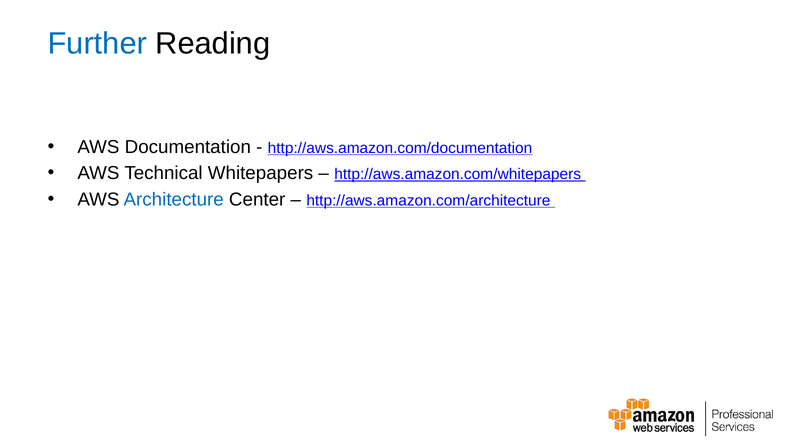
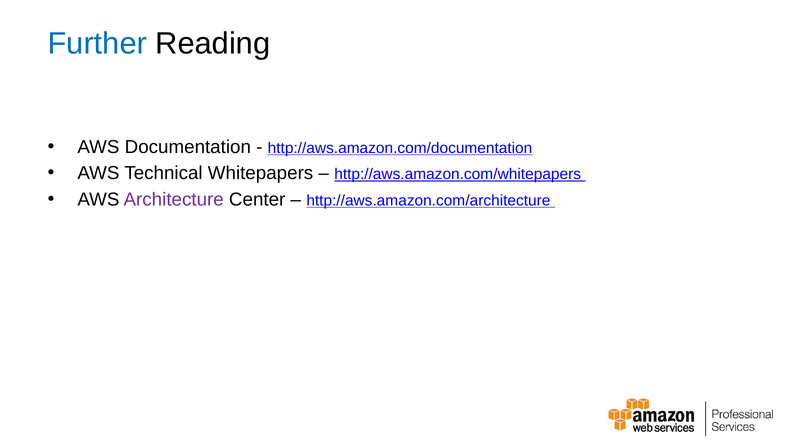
Architecture colour: blue -> purple
